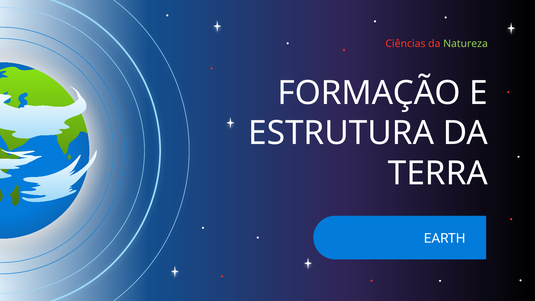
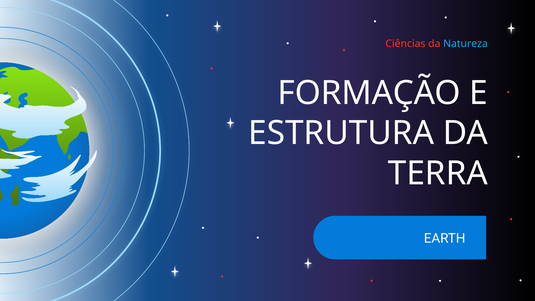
Natureza colour: light green -> light blue
